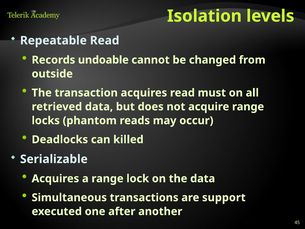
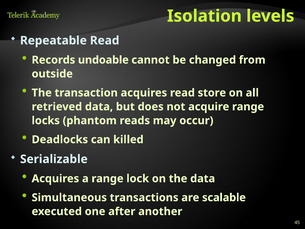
must: must -> store
support: support -> scalable
